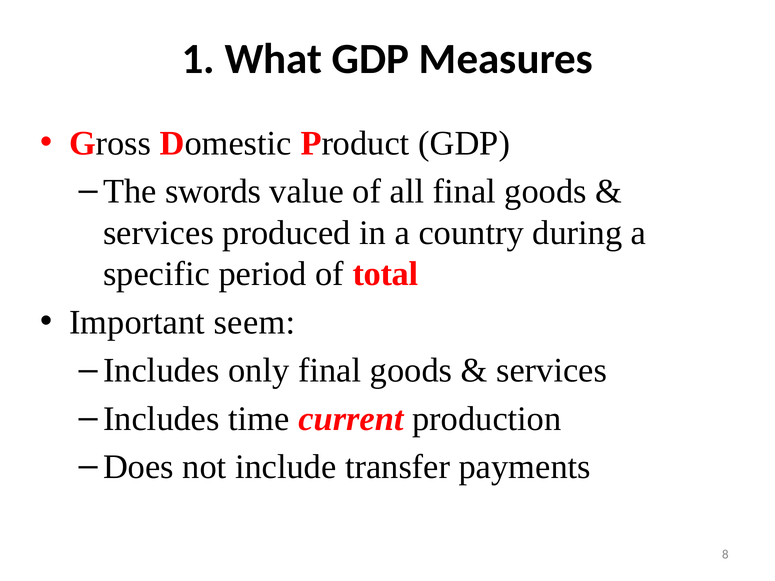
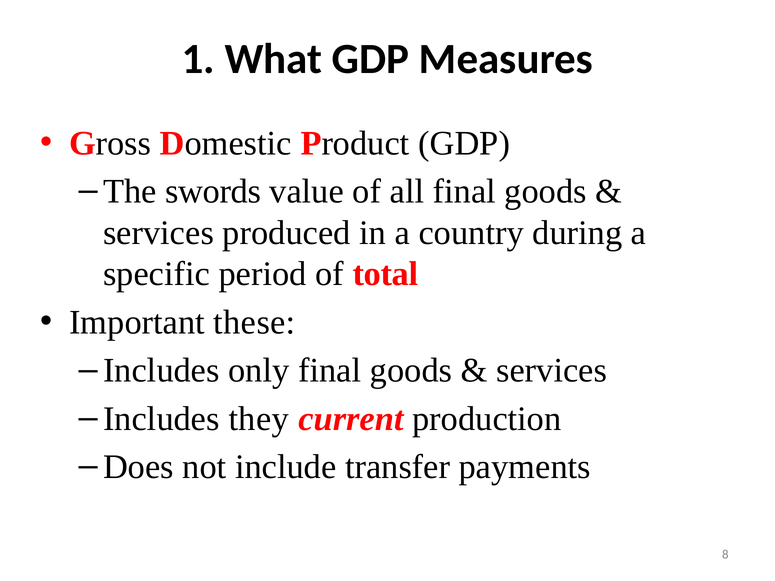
seem: seem -> these
time: time -> they
